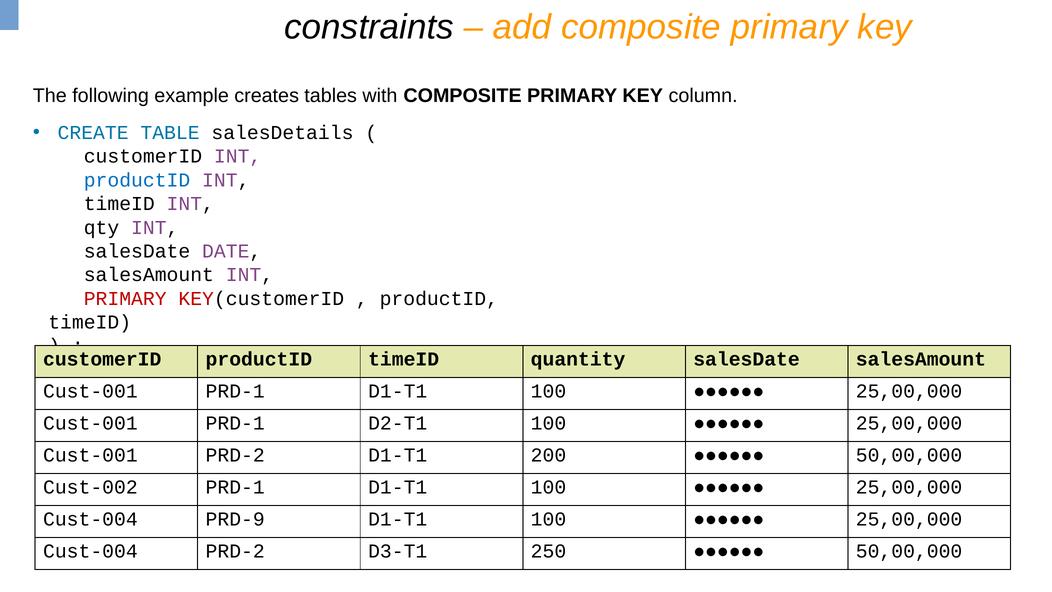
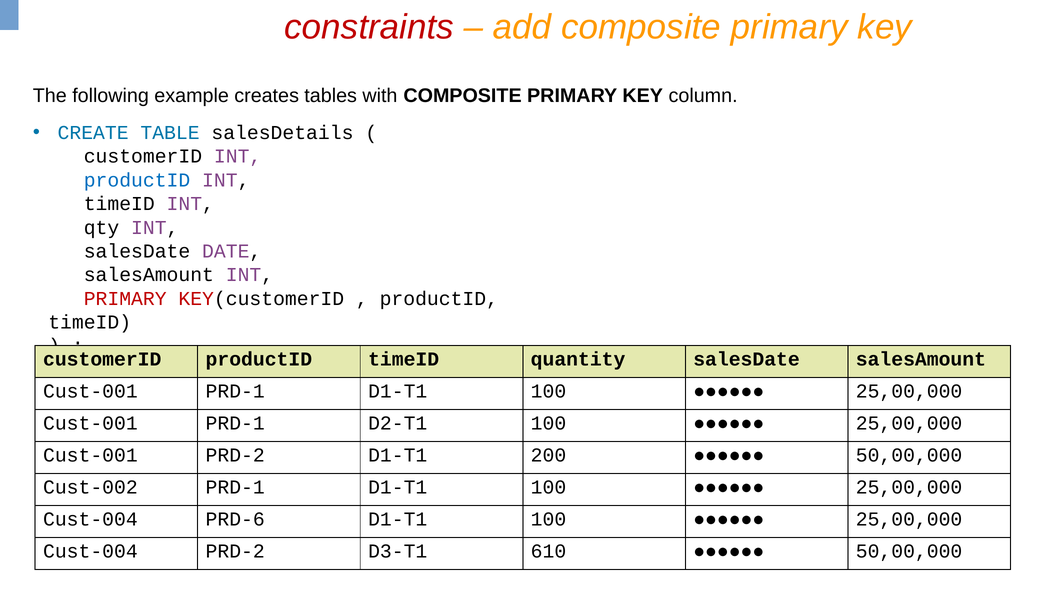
constraints colour: black -> red
PRD-9: PRD-9 -> PRD-6
250: 250 -> 610
